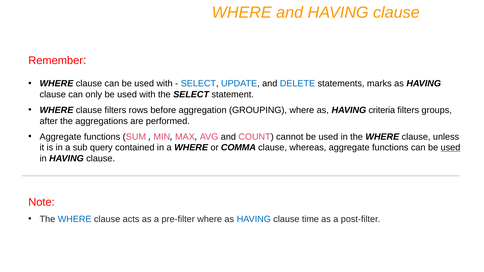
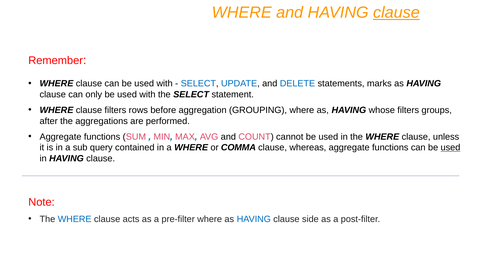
clause at (396, 13) underline: none -> present
criteria: criteria -> whose
time: time -> side
